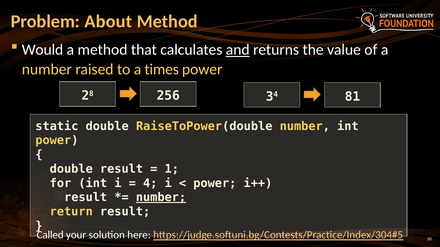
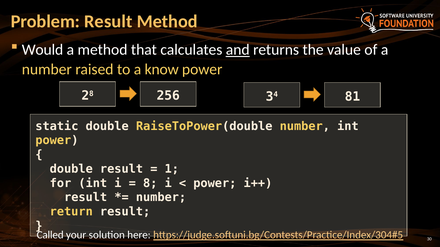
Problem About: About -> Result
times: times -> know
4: 4 -> 8
number at (161, 198) underline: present -> none
